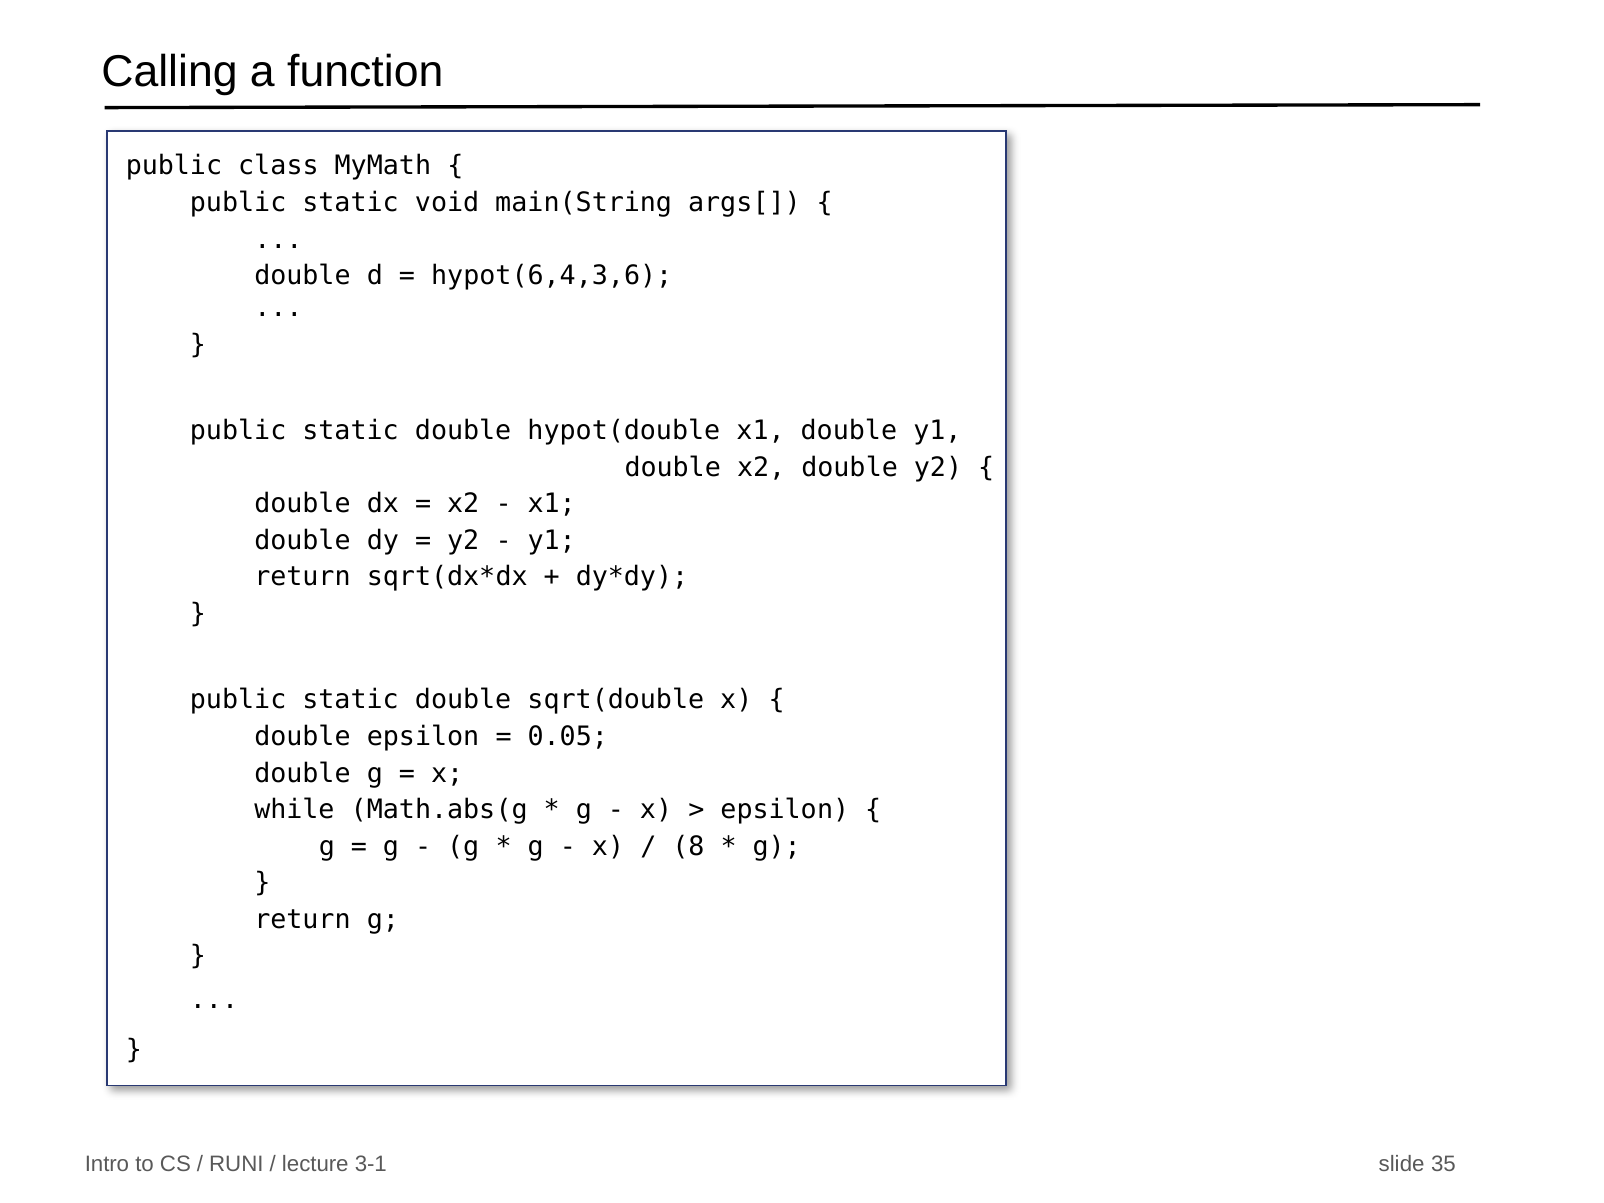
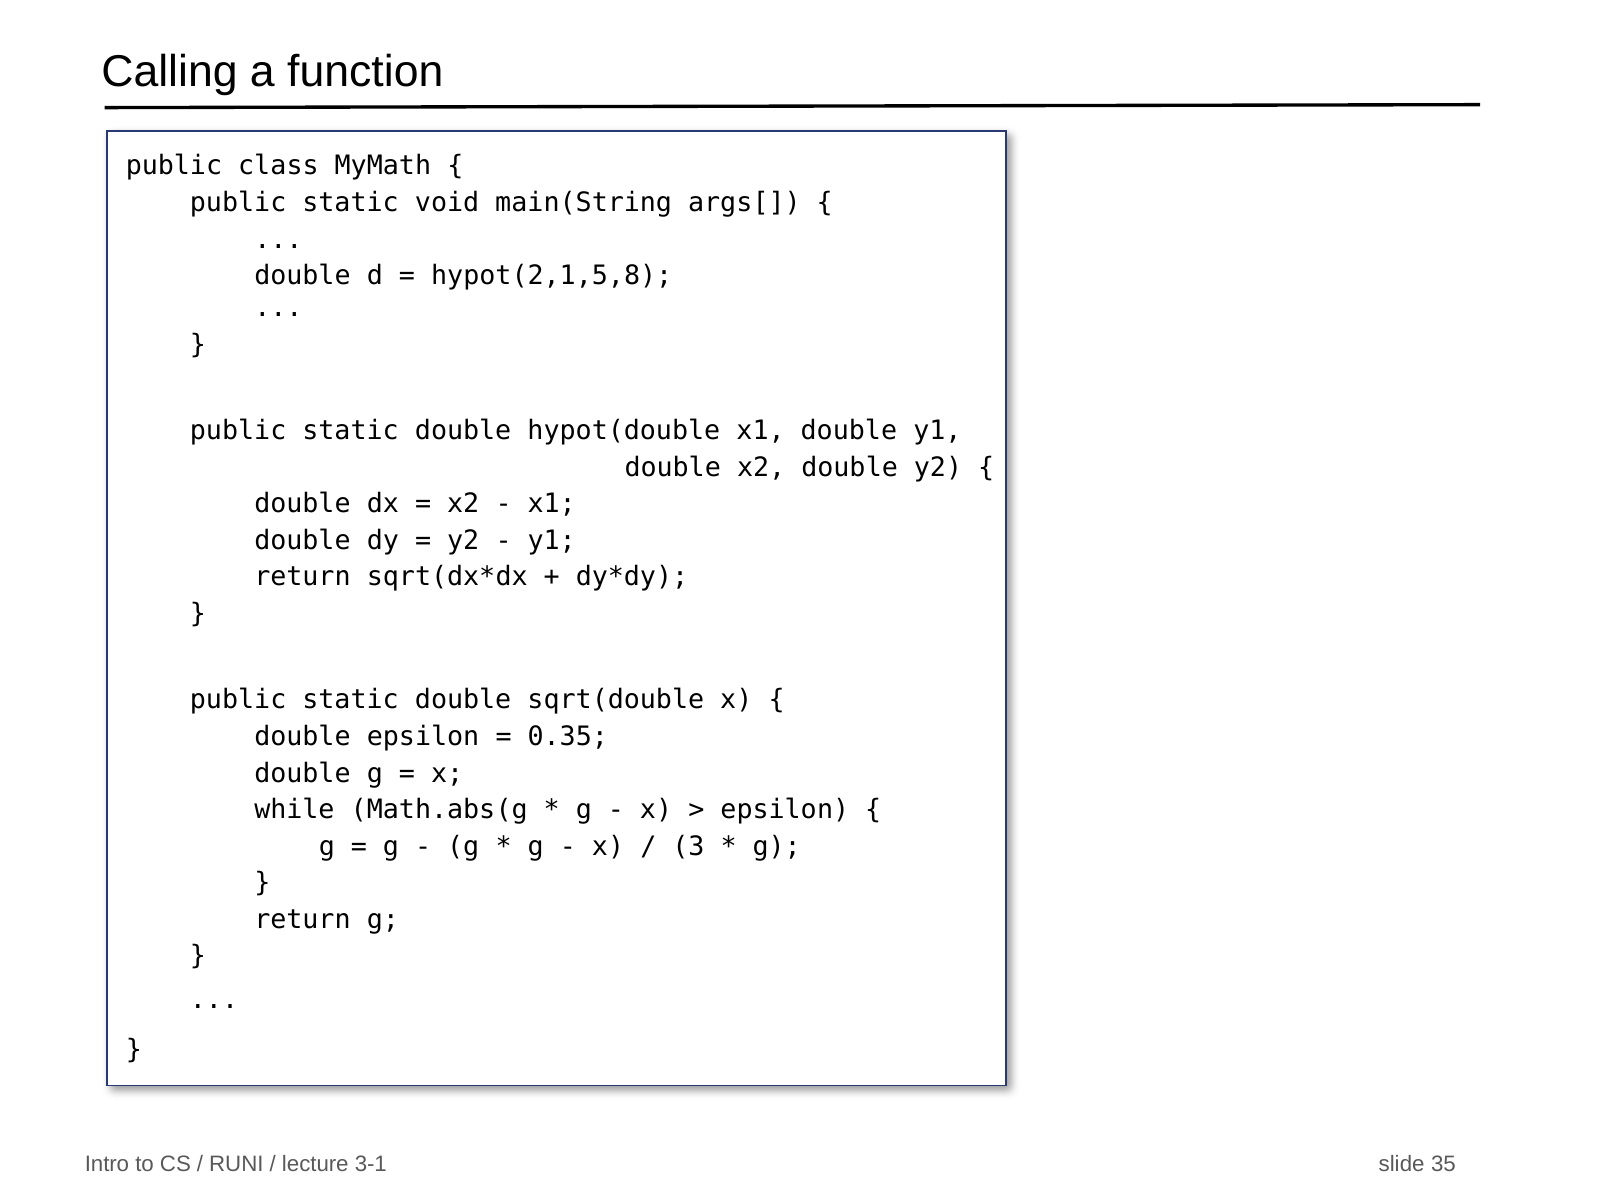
hypot(6,4,3,6: hypot(6,4,3,6 -> hypot(2,1,5,8
0.05: 0.05 -> 0.35
8: 8 -> 3
